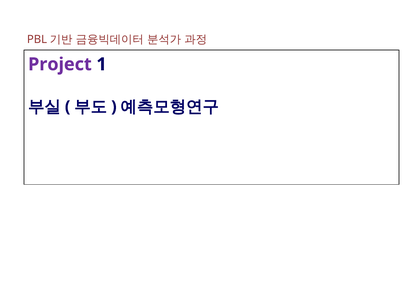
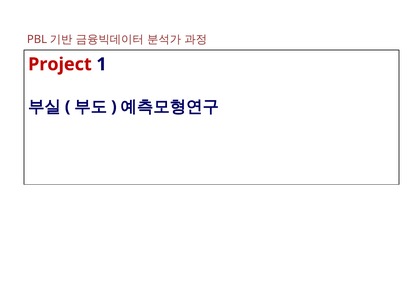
Project colour: purple -> red
